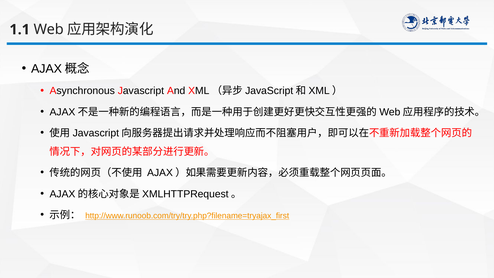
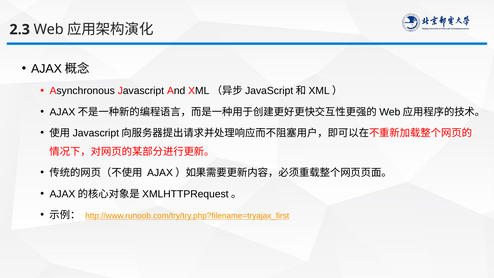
1.1: 1.1 -> 2.3
